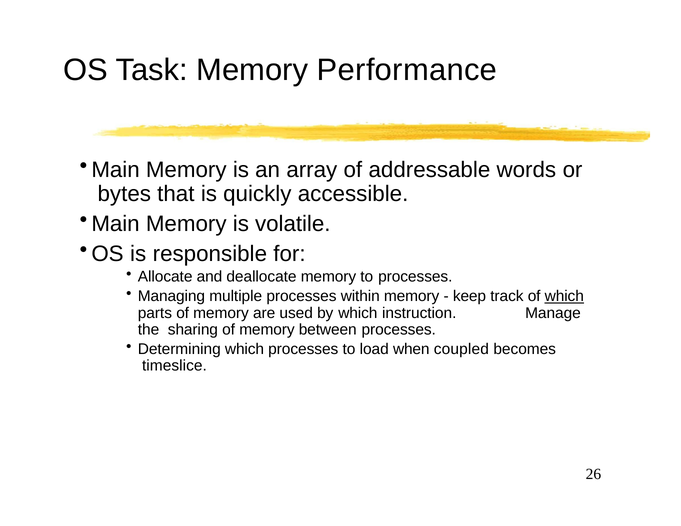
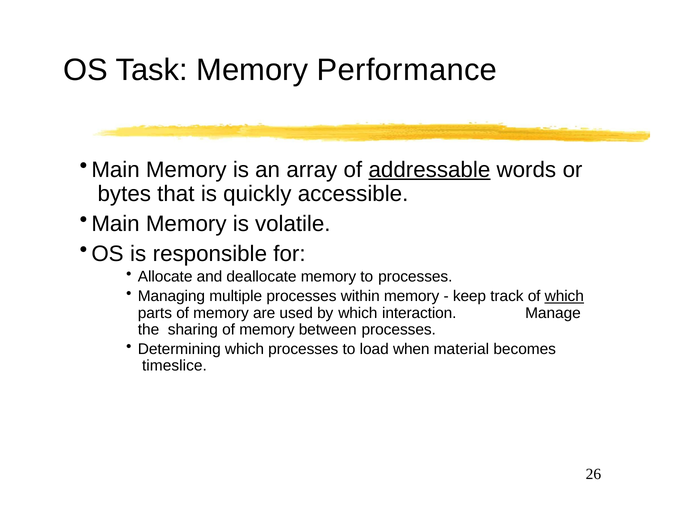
addressable underline: none -> present
instruction: instruction -> interaction
coupled: coupled -> material
